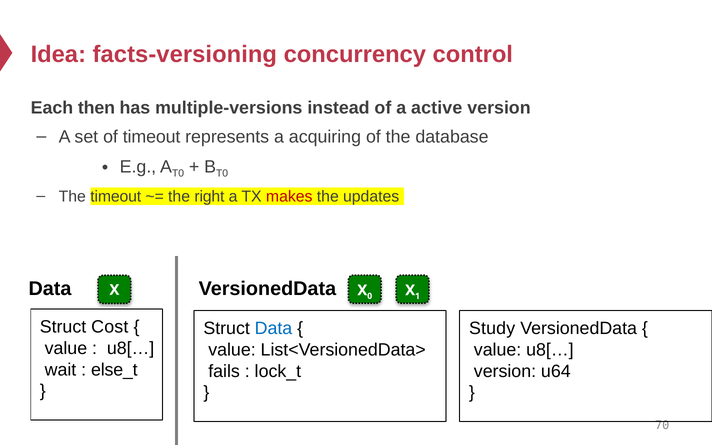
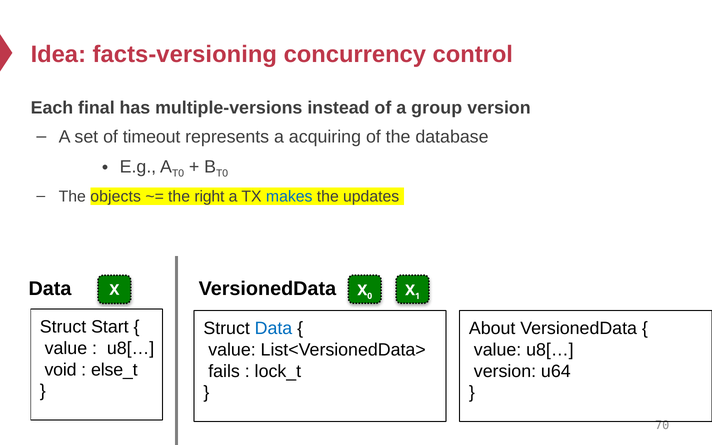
then: then -> final
active: active -> group
The timeout: timeout -> objects
makes colour: red -> blue
Cost: Cost -> Start
Study: Study -> About
wait: wait -> void
